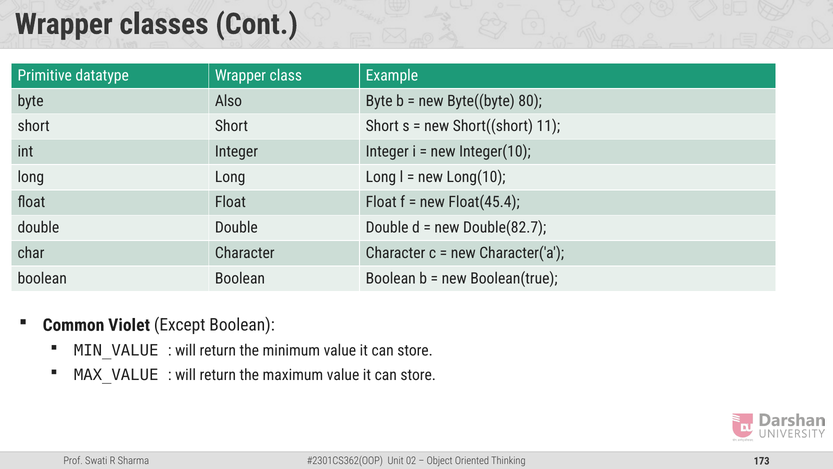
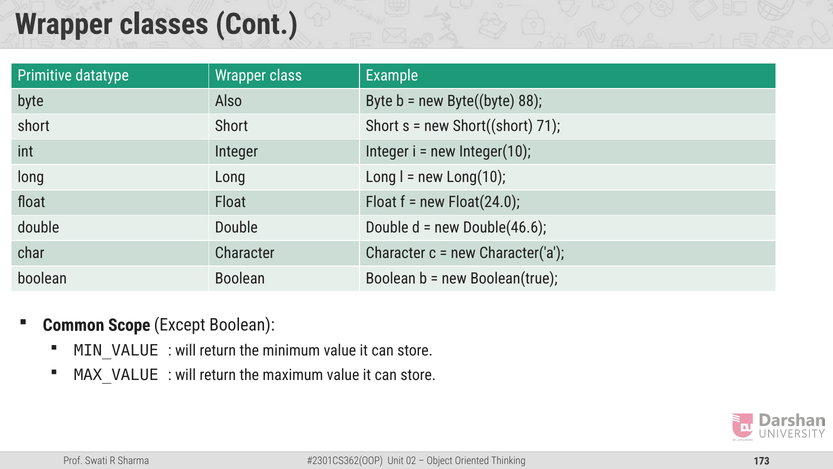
80: 80 -> 88
11: 11 -> 71
Float(45.4: Float(45.4 -> Float(24.0
Double(82.7: Double(82.7 -> Double(46.6
Violet: Violet -> Scope
